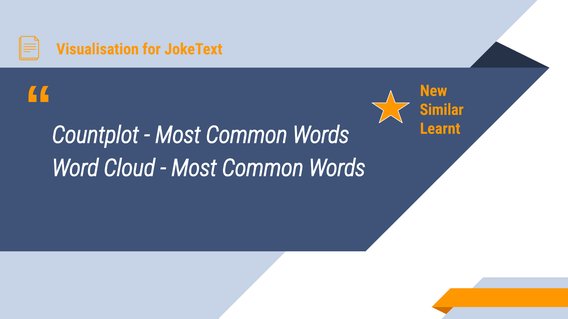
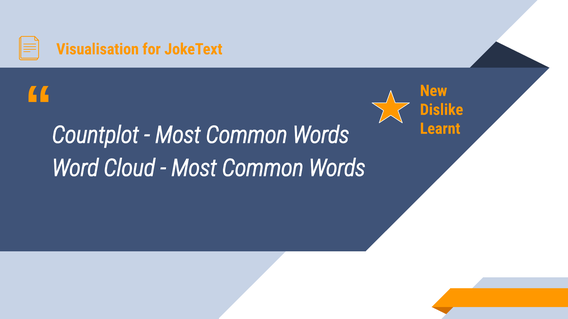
Similar: Similar -> Dislike
